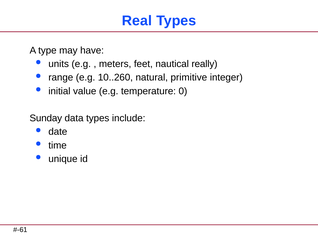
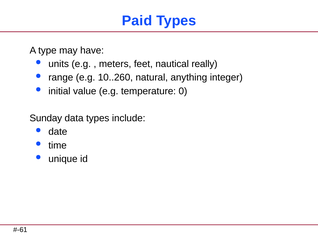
Real: Real -> Paid
primitive: primitive -> anything
